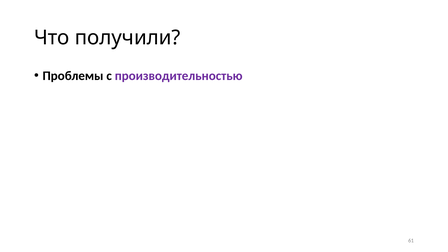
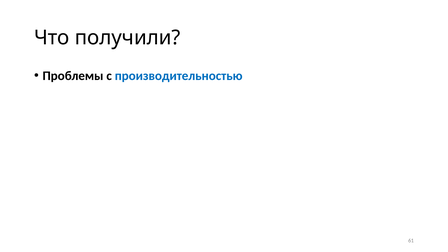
производительностью colour: purple -> blue
